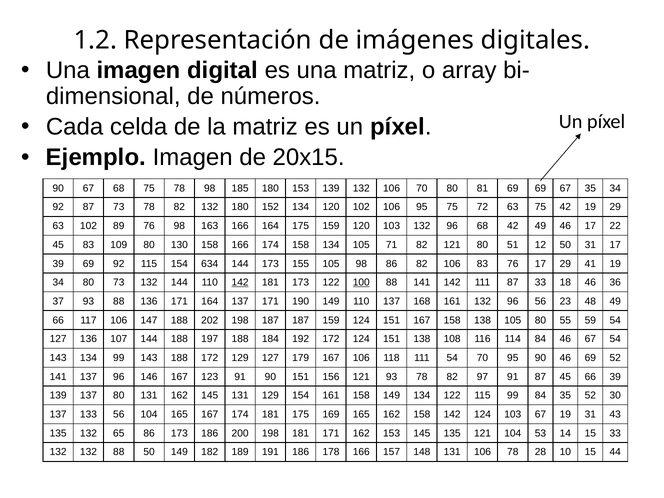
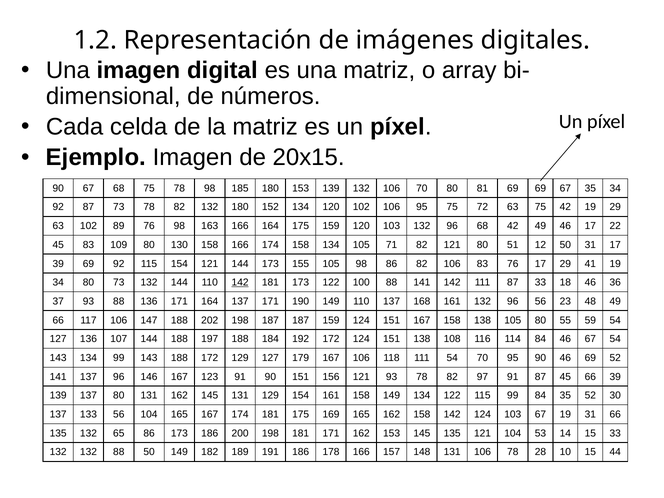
154 634: 634 -> 121
100 underline: present -> none
31 43: 43 -> 66
